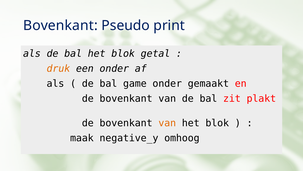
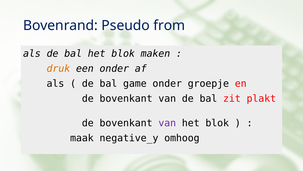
Bovenkant at (60, 25): Bovenkant -> Bovenrand
print: print -> from
getal: getal -> maken
gemaakt: gemaakt -> groepje
van at (167, 123) colour: orange -> purple
